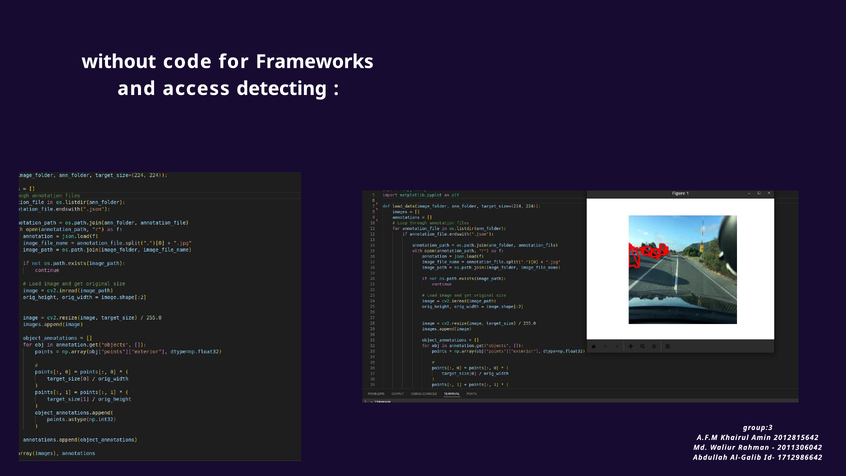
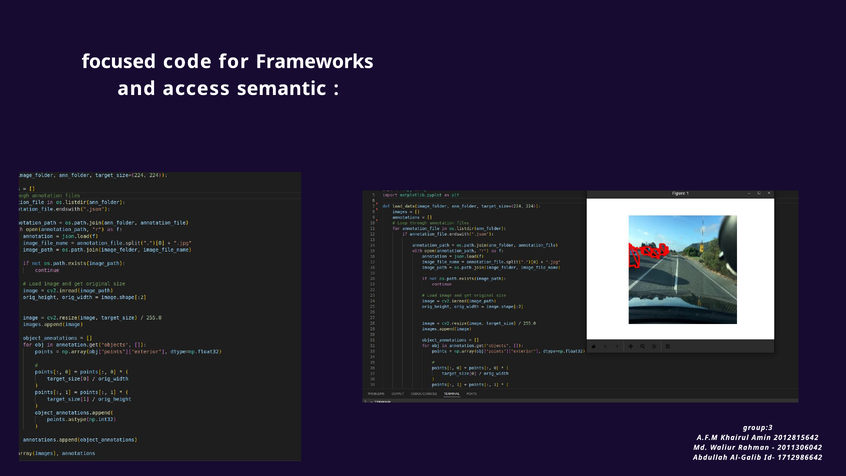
without: without -> focused
detecting: detecting -> semantic
